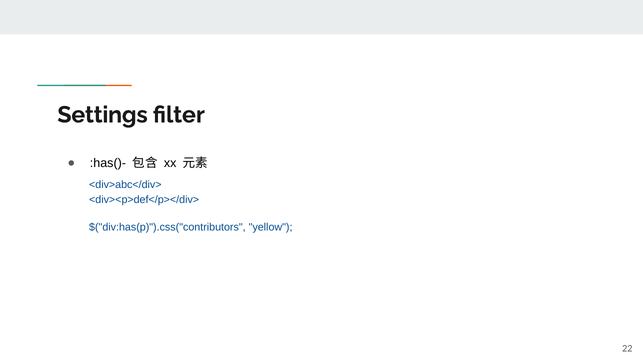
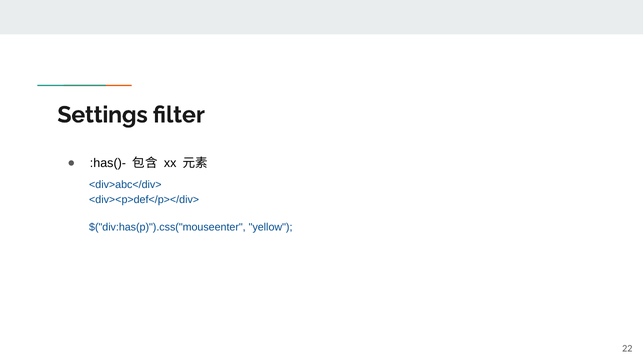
$("div:has(p)").css("contributors: $("div:has(p)").css("contributors -> $("div:has(p)").css("mouseenter
